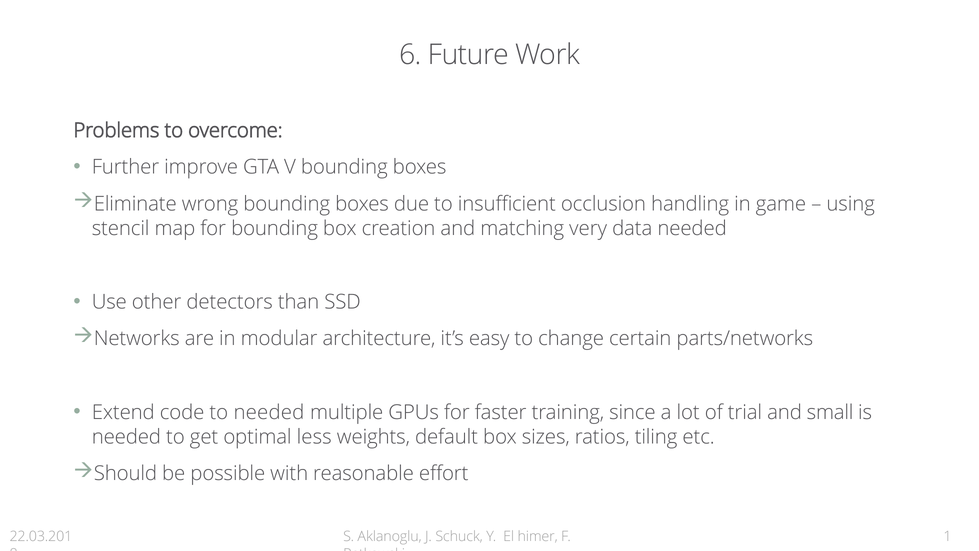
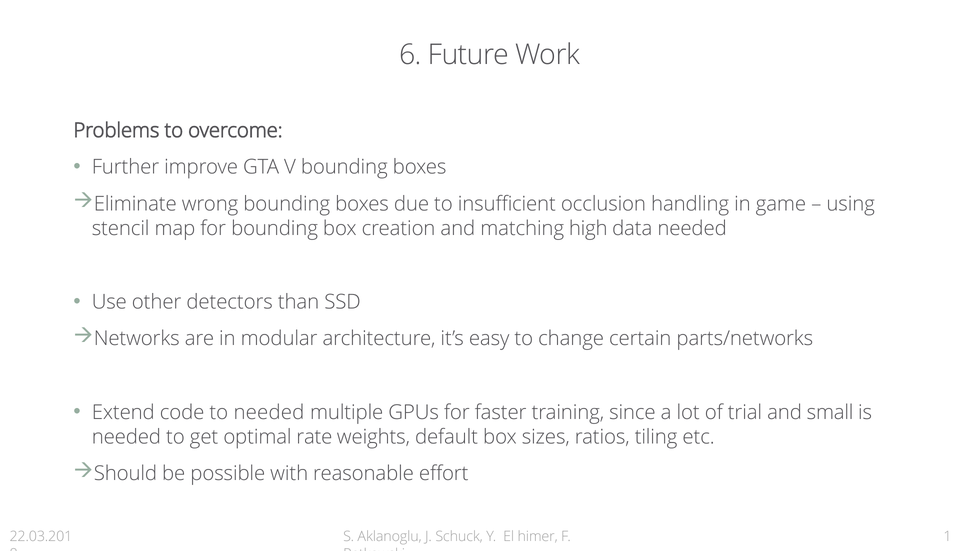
very: very -> high
less: less -> rate
